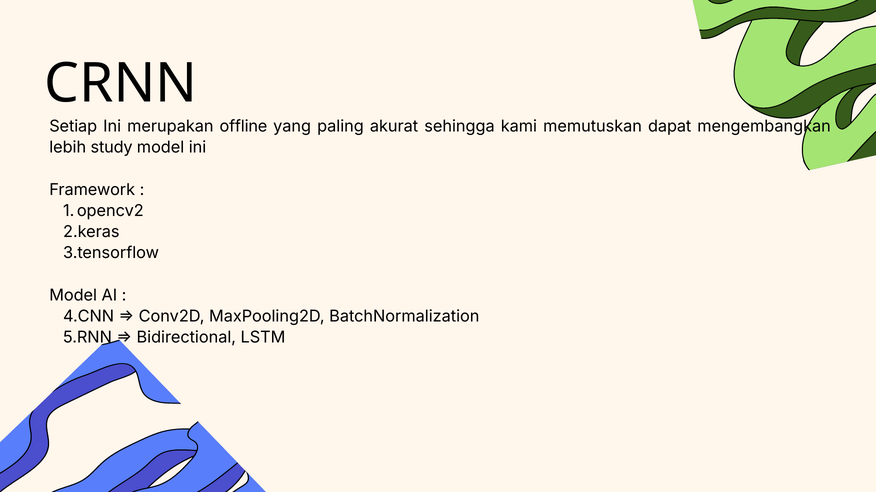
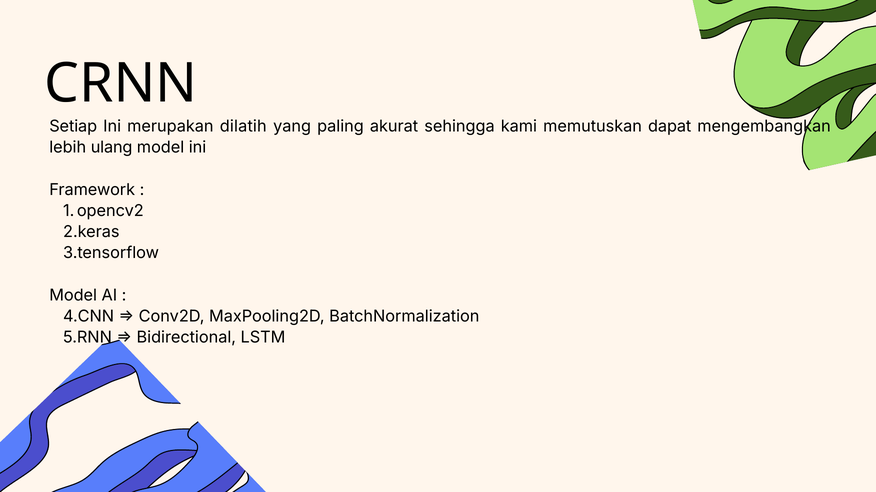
offline: offline -> dilatih
study: study -> ulang
